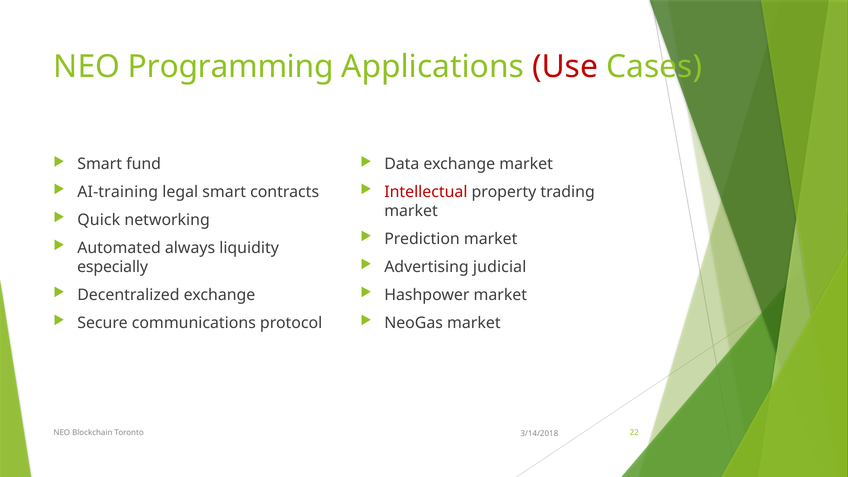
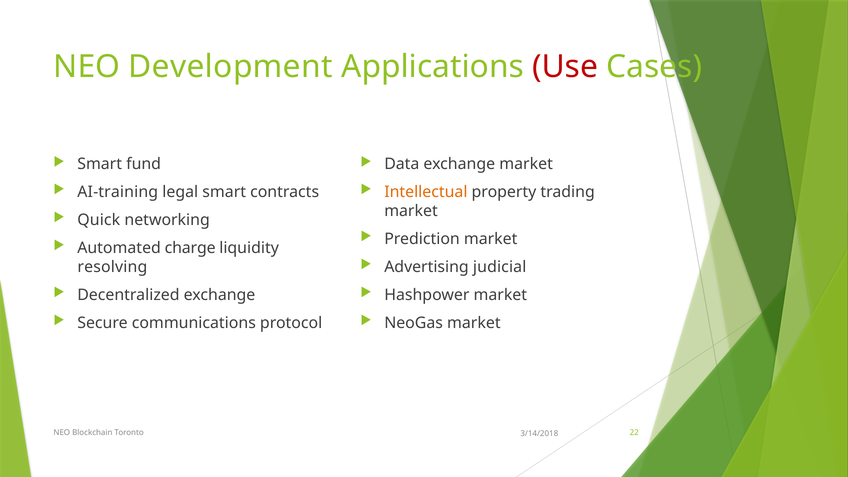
Programming: Programming -> Development
Intellectual colour: red -> orange
always: always -> charge
especially: especially -> resolving
